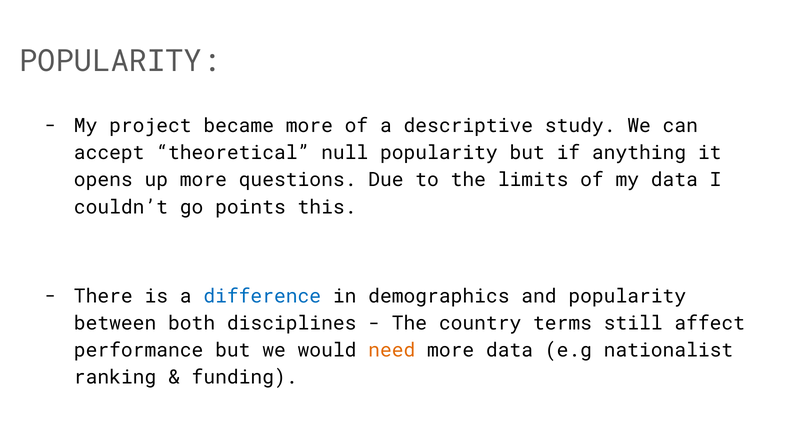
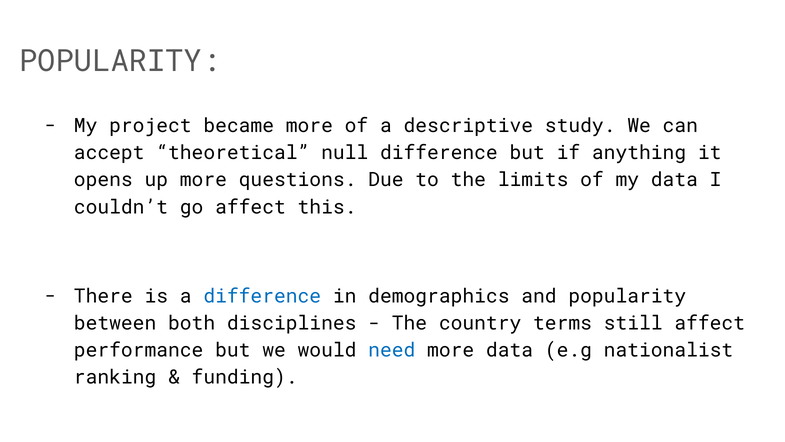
null popularity: popularity -> difference
go points: points -> affect
need colour: orange -> blue
